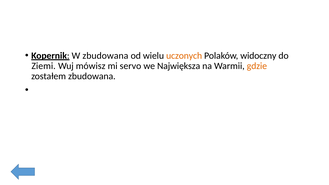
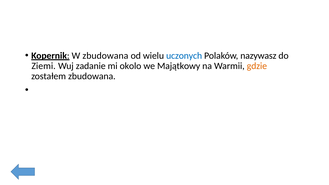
uczonych colour: orange -> blue
widoczny: widoczny -> nazywasz
mówisz: mówisz -> zadanie
servo: servo -> okolo
Największa: Największa -> Majątkowy
